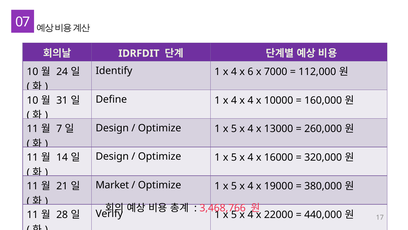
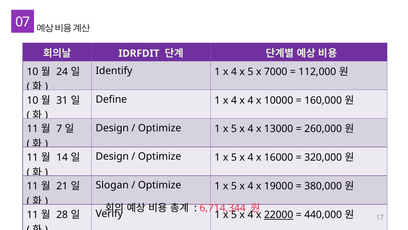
4 x 6: 6 -> 5
Market: Market -> Slogan
3,468,766: 3,468,766 -> 6,714,344
22000 at (279, 214) underline: none -> present
